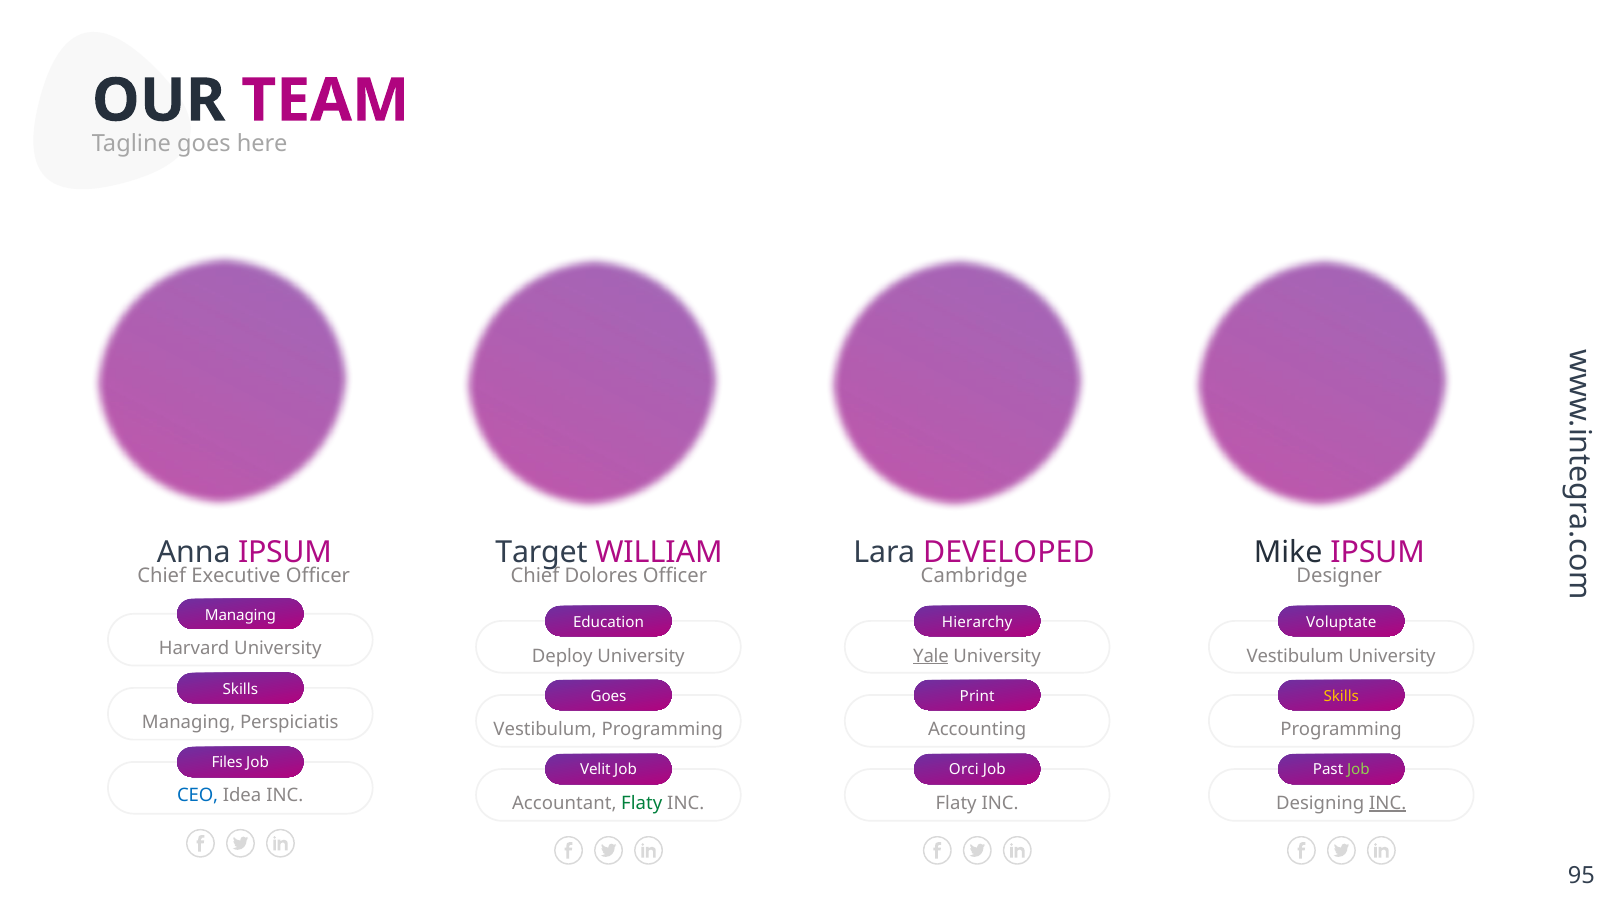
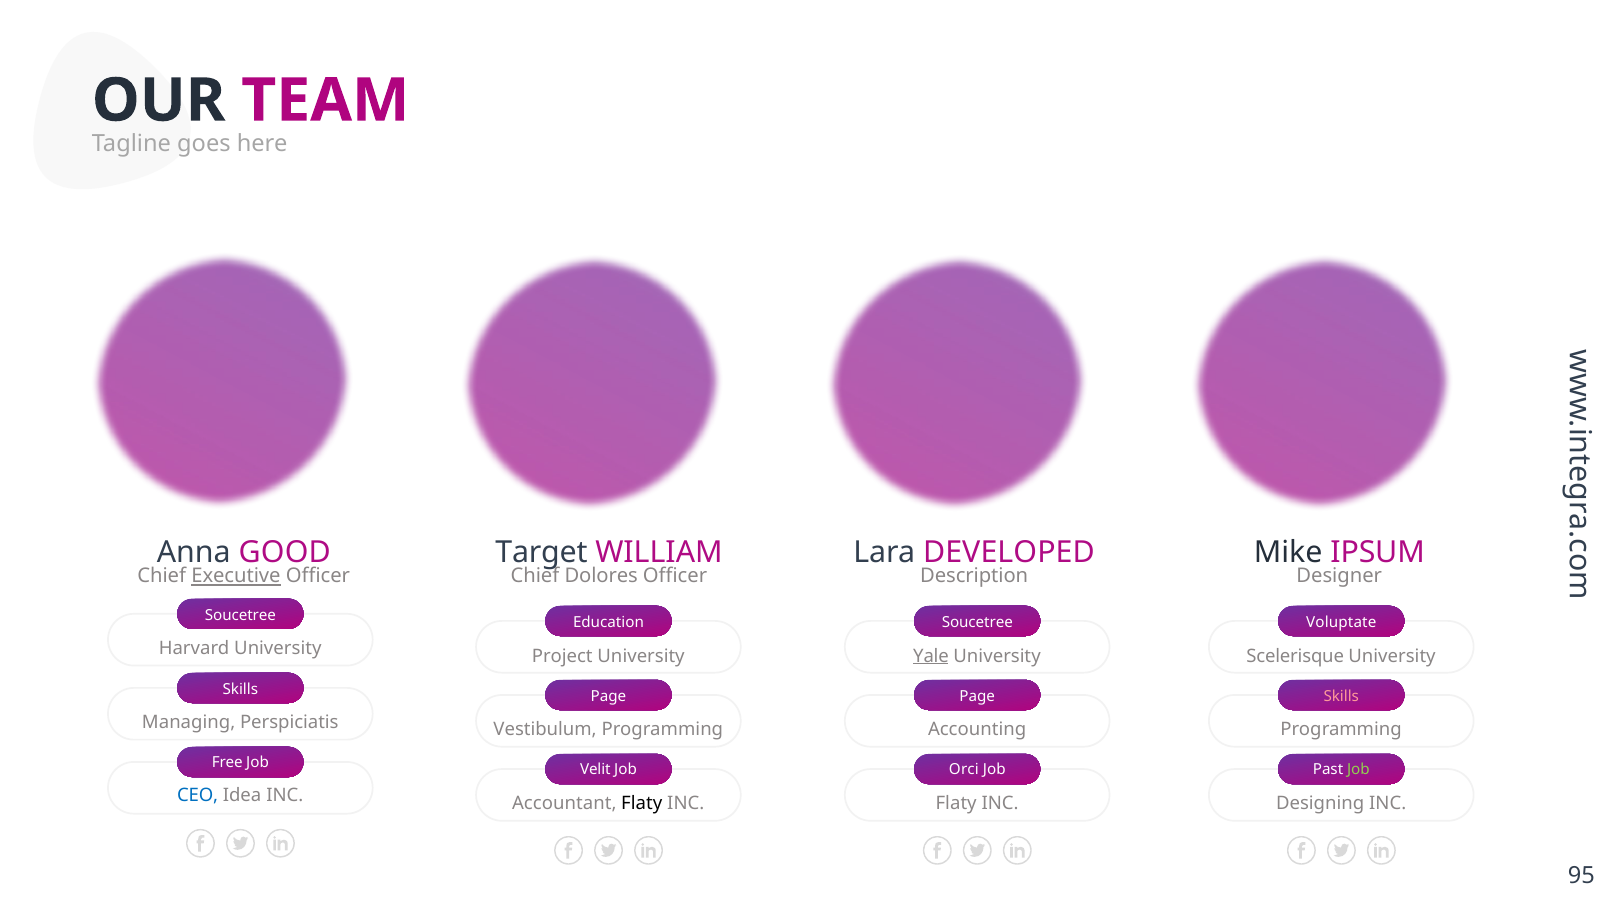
Anna IPSUM: IPSUM -> GOOD
Executive underline: none -> present
Cambridge: Cambridge -> Description
Managing at (240, 616): Managing -> Soucetree
Hierarchy at (977, 623): Hierarchy -> Soucetree
Deploy: Deploy -> Project
Vestibulum at (1295, 656): Vestibulum -> Scelerisque
Goes at (609, 697): Goes -> Page
Print at (977, 697): Print -> Page
Skills at (1341, 697) colour: yellow -> pink
Files: Files -> Free
Flaty at (642, 804) colour: green -> black
INC at (1388, 804) underline: present -> none
